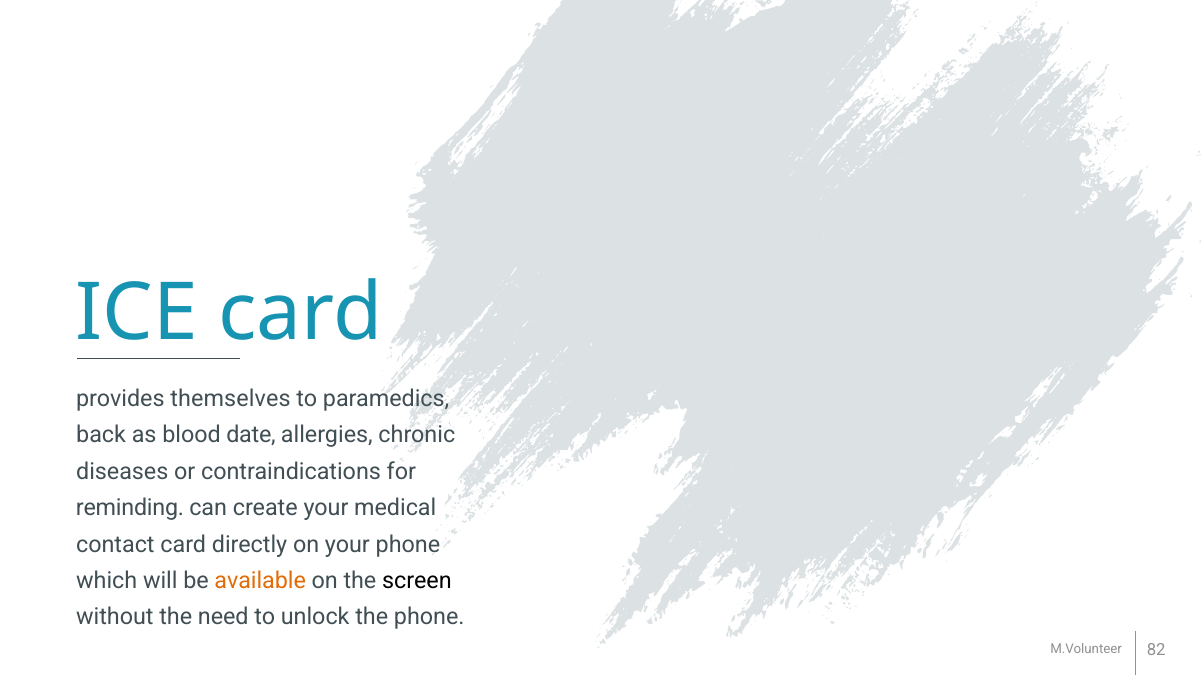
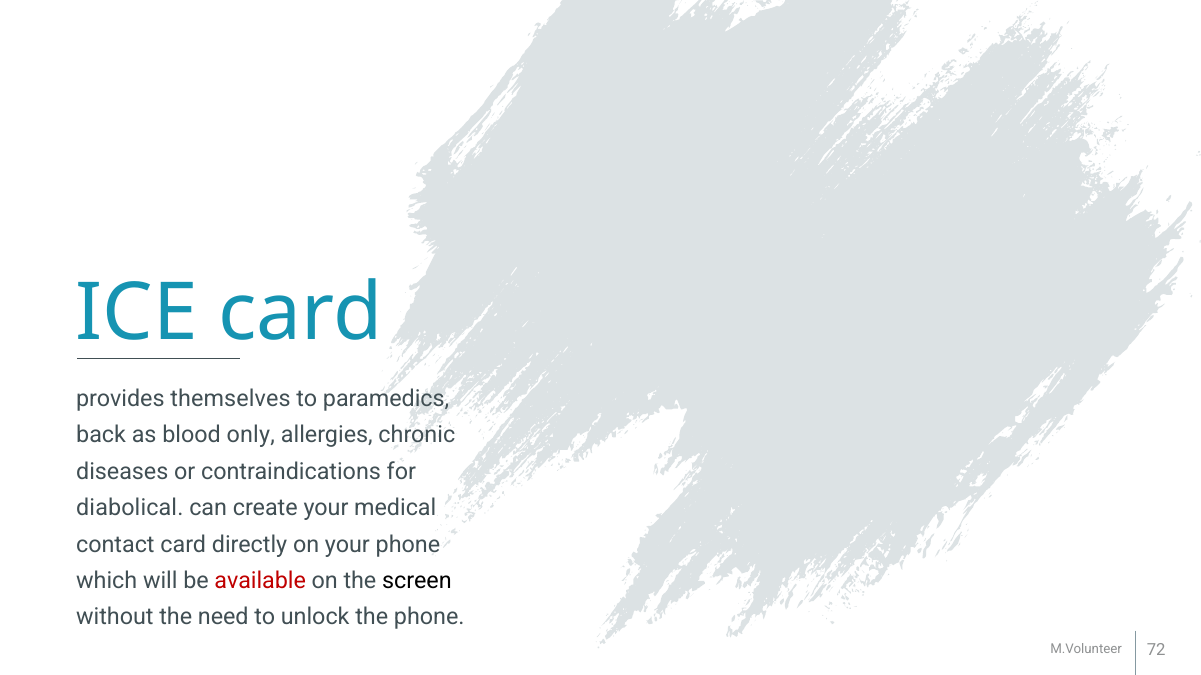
date: date -> only
reminding: reminding -> diabolical
available colour: orange -> red
82: 82 -> 72
